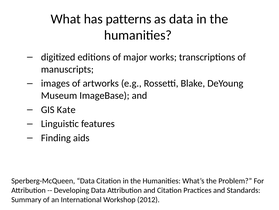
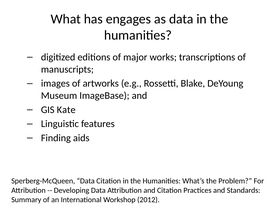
patterns: patterns -> engages
